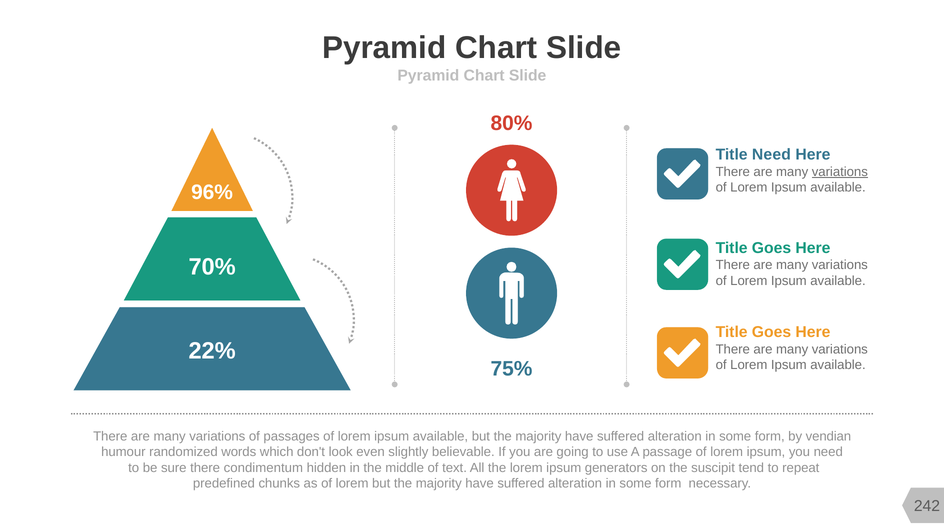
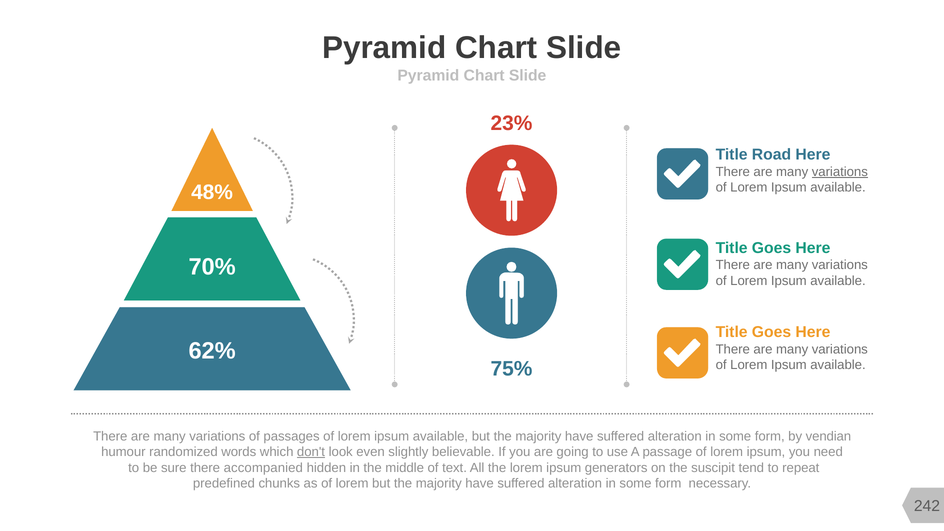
80%: 80% -> 23%
Title Need: Need -> Road
96%: 96% -> 48%
22%: 22% -> 62%
don't underline: none -> present
condimentum: condimentum -> accompanied
